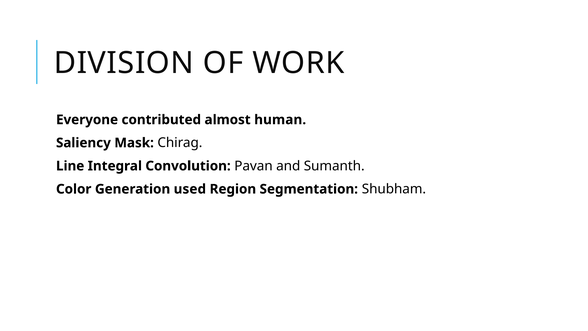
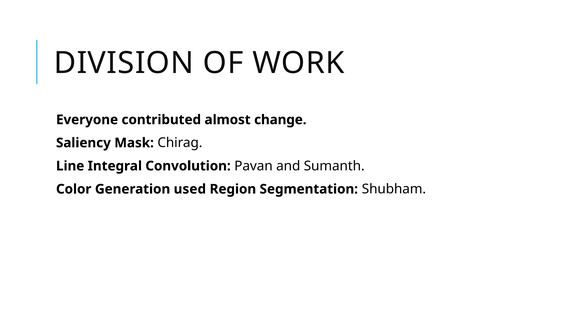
human: human -> change
